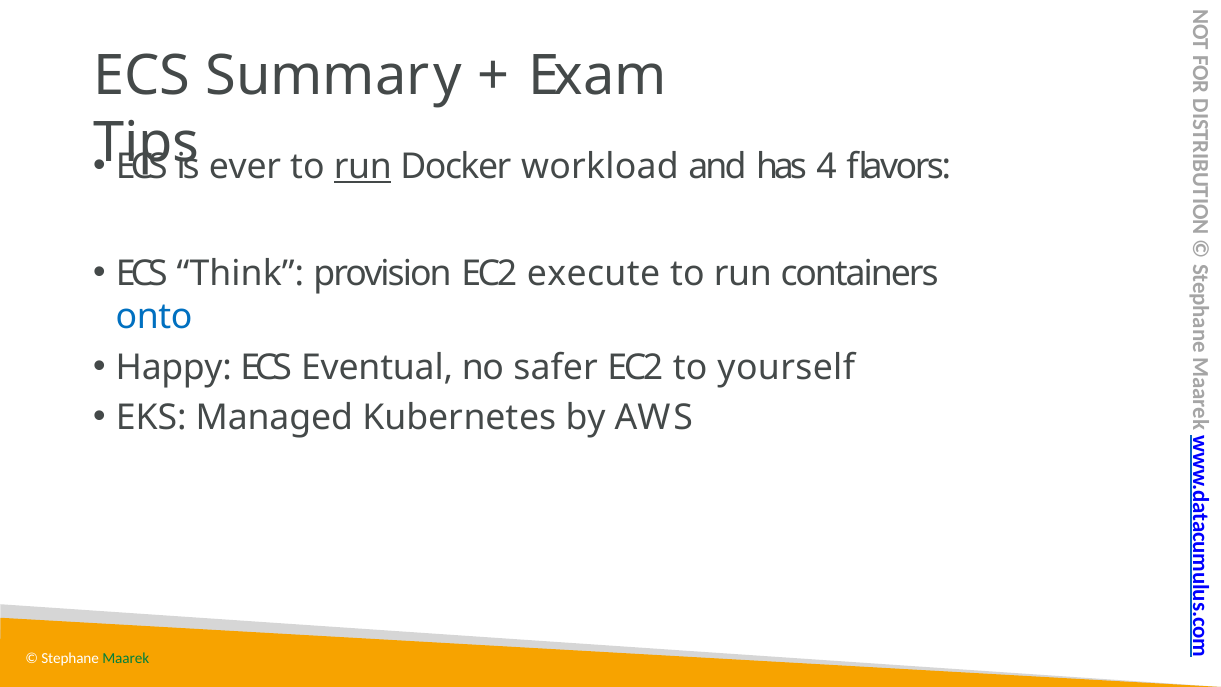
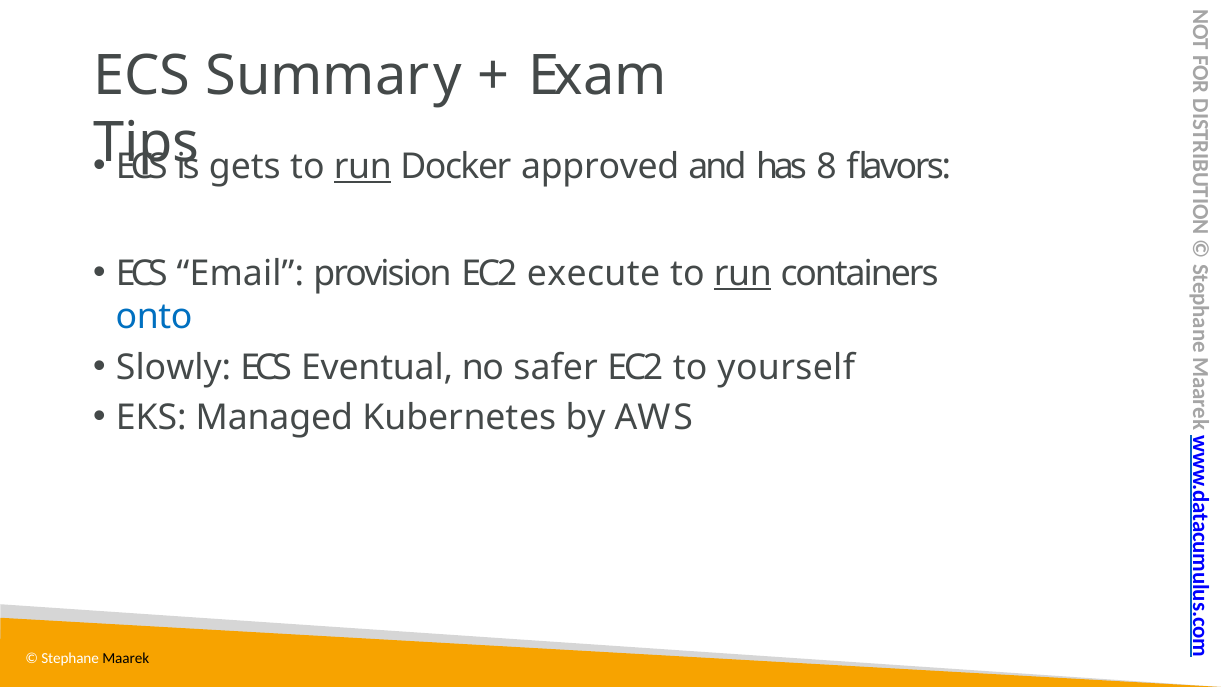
ever: ever -> gets
workload: workload -> approved
4: 4 -> 8
Think: Think -> Email
run at (743, 274) underline: none -> present
Happy: Happy -> Slowly
Maarek colour: green -> black
